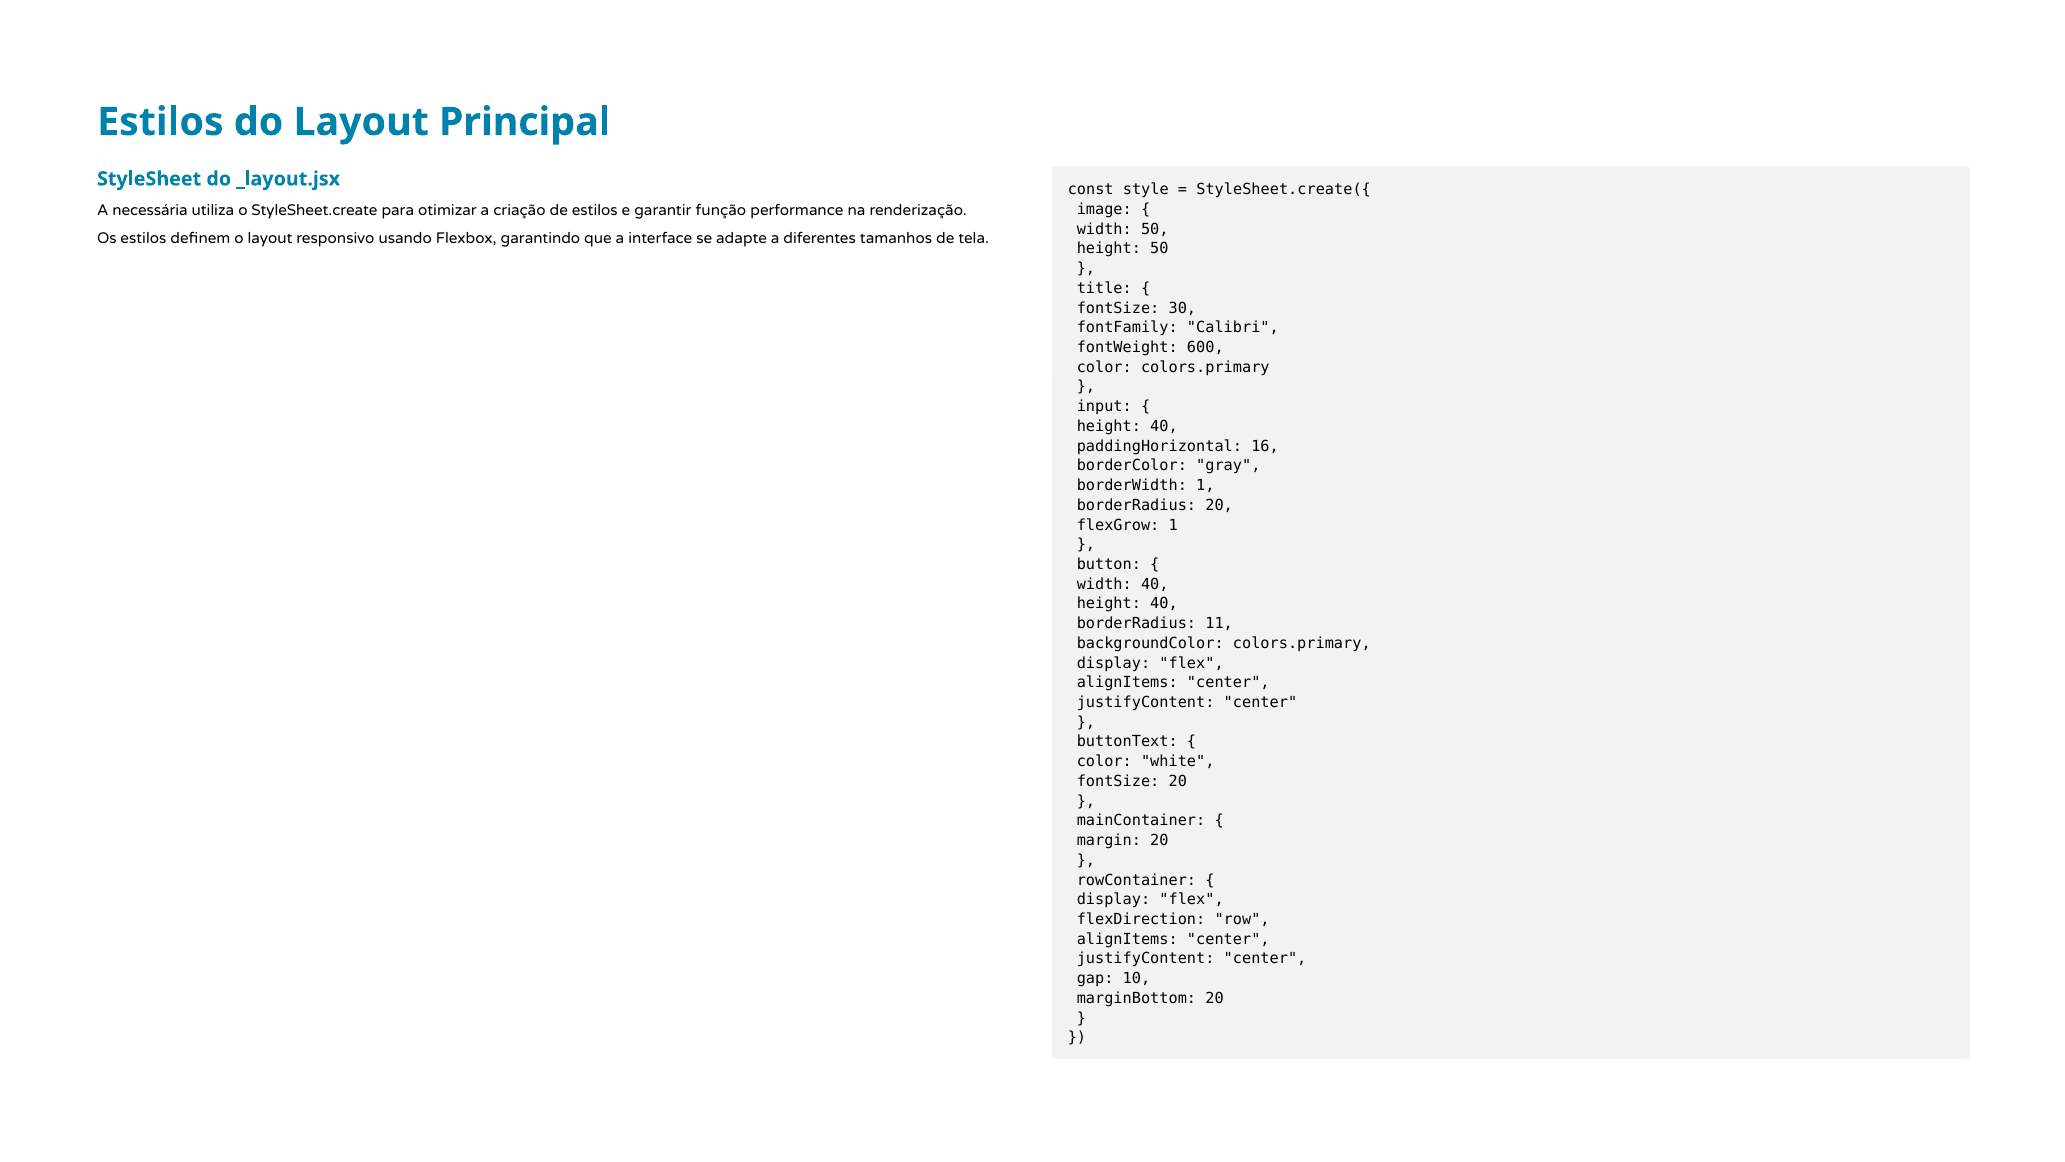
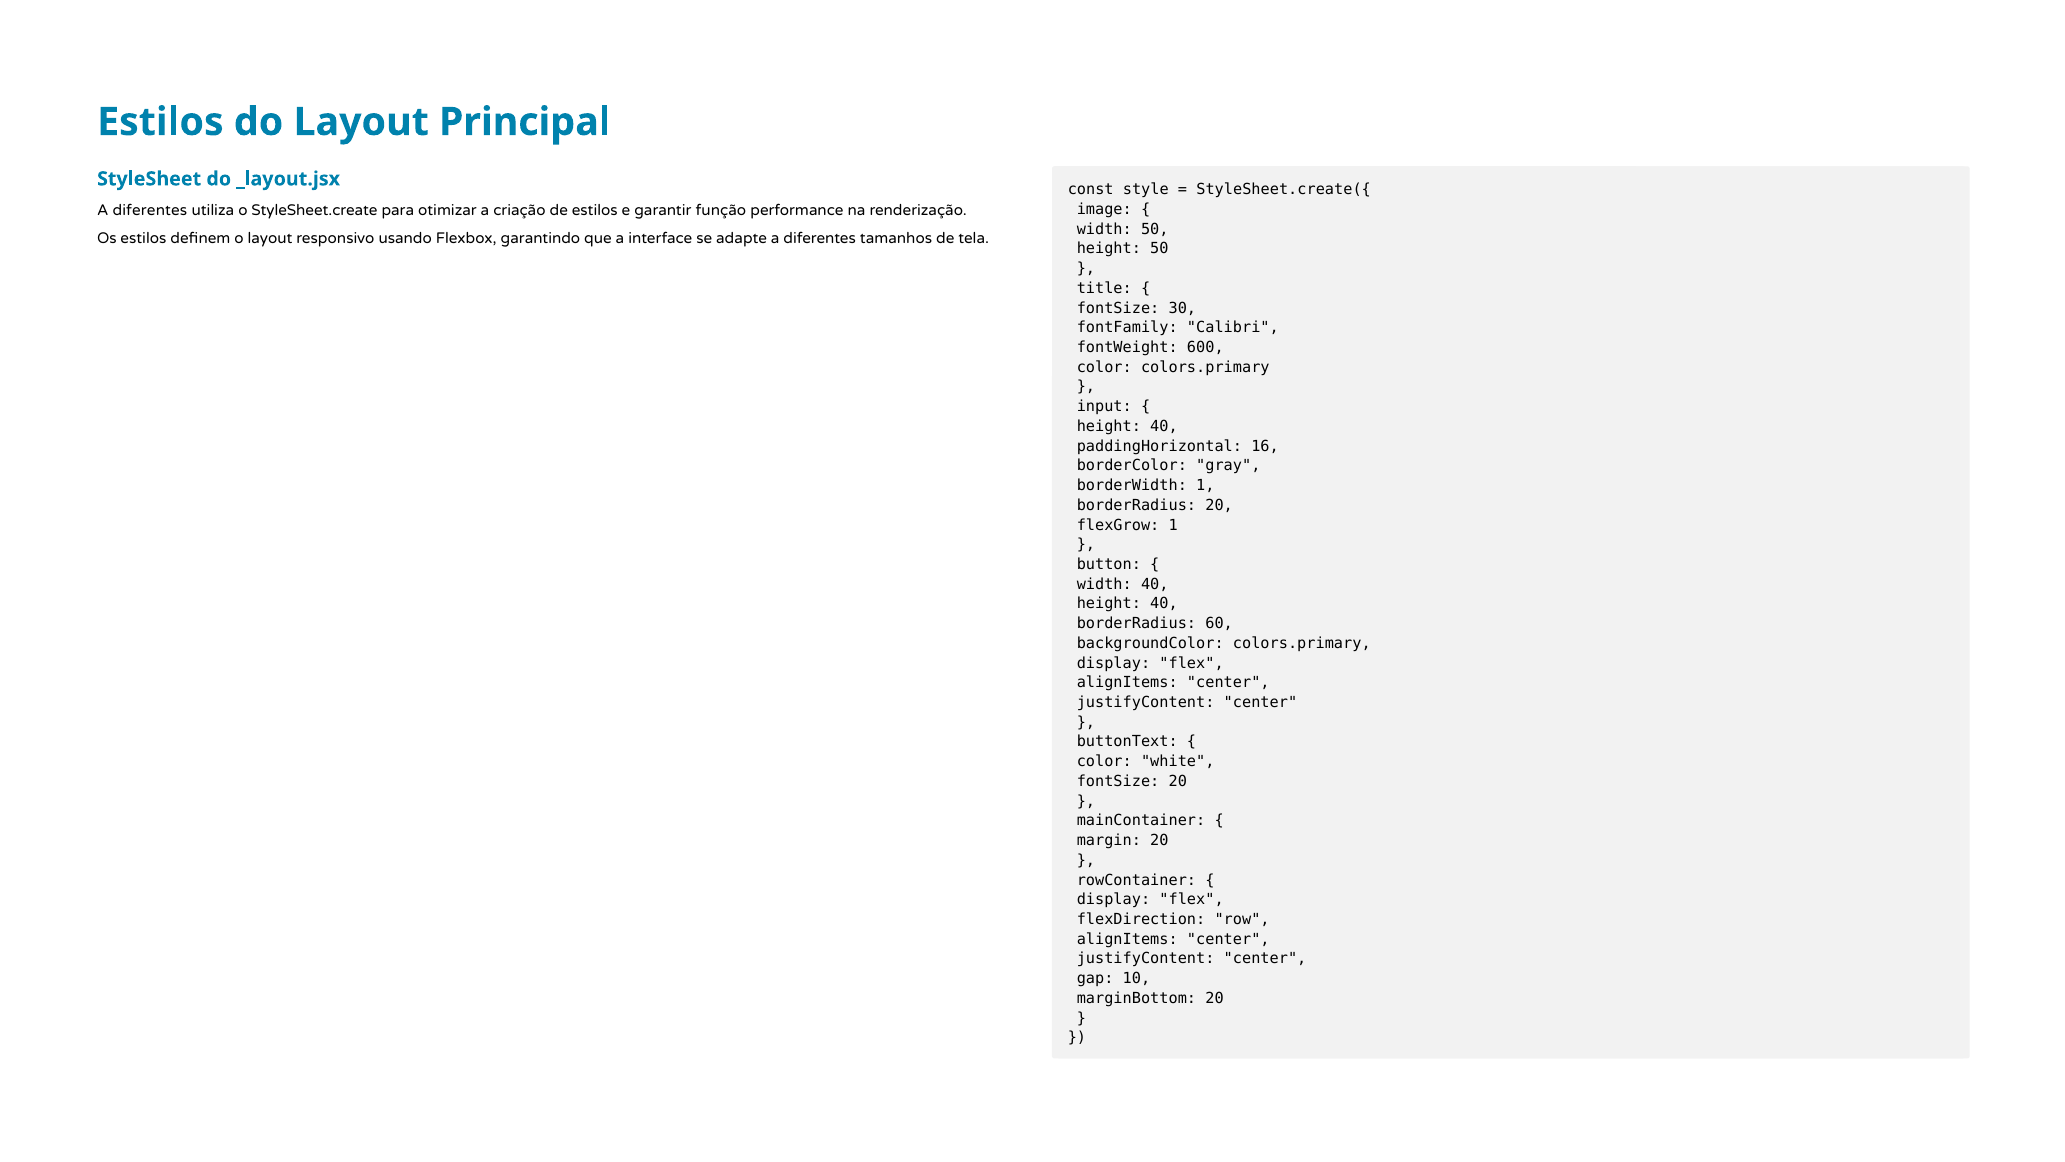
necessária at (150, 210): necessária -> diferentes
11: 11 -> 60
